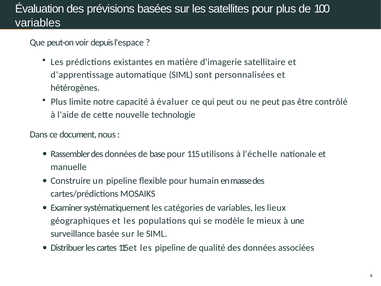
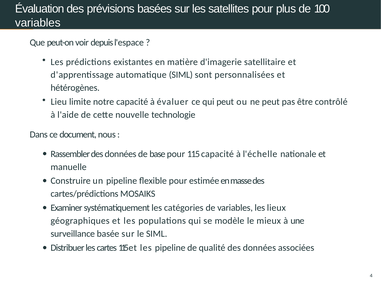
Plus at (59, 102): Plus -> Lieu
115 utilisons: utilisons -> capacité
humain: humain -> estimée
